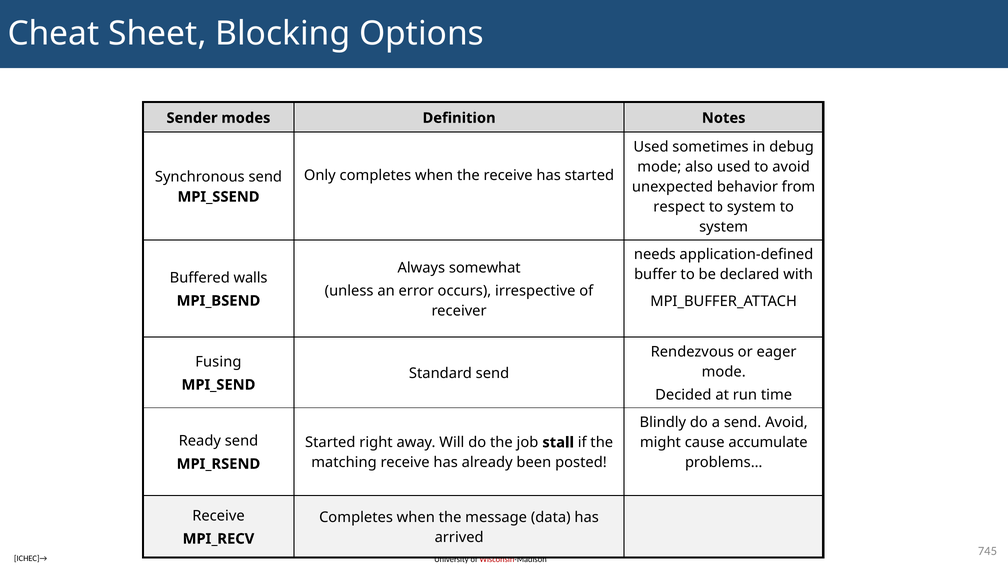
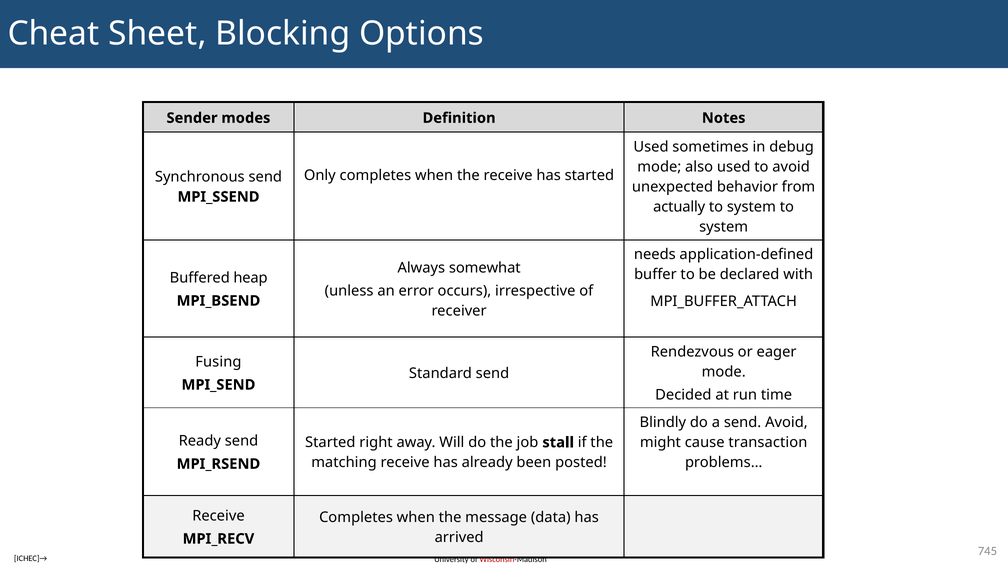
respect: respect -> actually
walls: walls -> heap
accumulate: accumulate -> transaction
